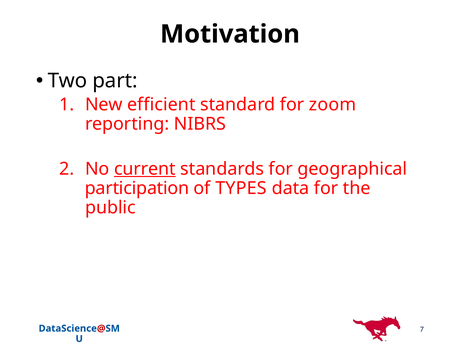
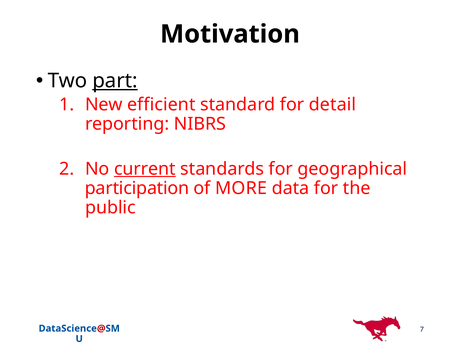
part underline: none -> present
zoom: zoom -> detail
TYPES: TYPES -> MORE
